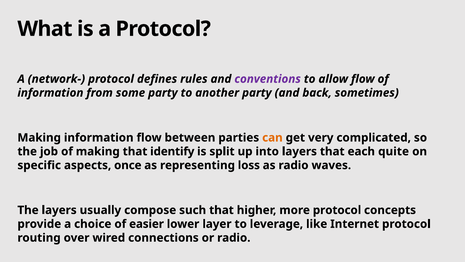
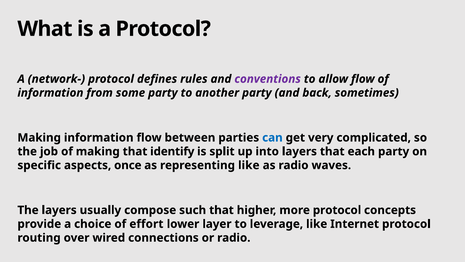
can colour: orange -> blue
each quite: quite -> party
representing loss: loss -> like
easier: easier -> effort
